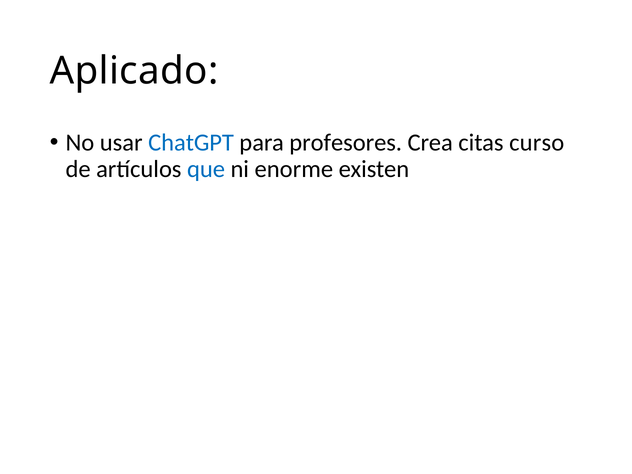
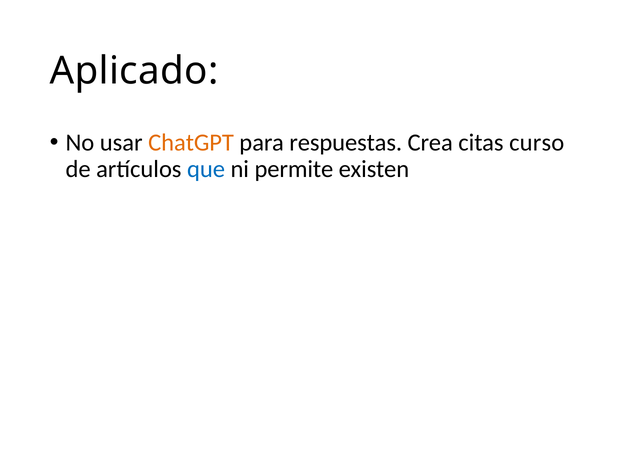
ChatGPT colour: blue -> orange
profesores: profesores -> respuestas
enorme: enorme -> permite
